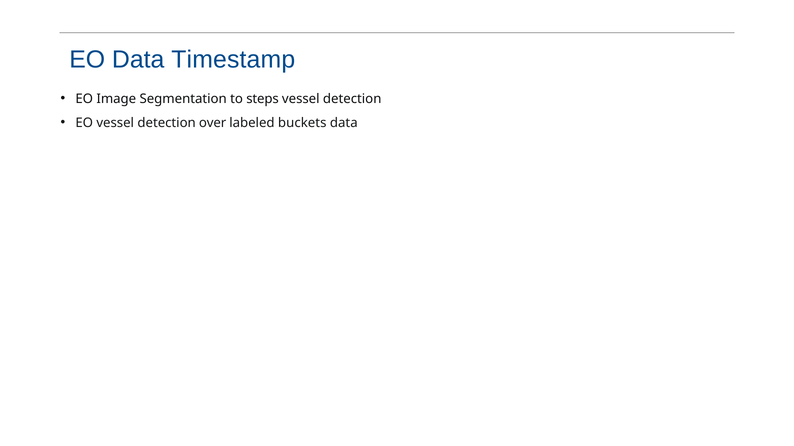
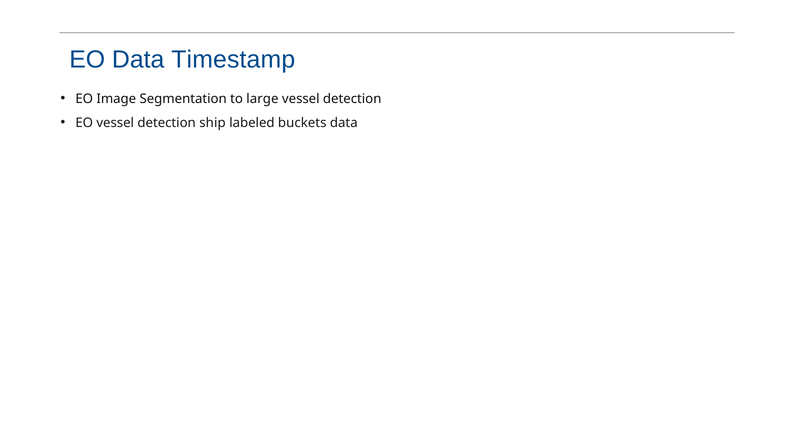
steps: steps -> large
over: over -> ship
